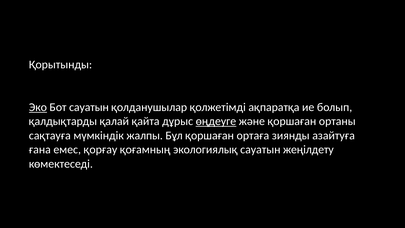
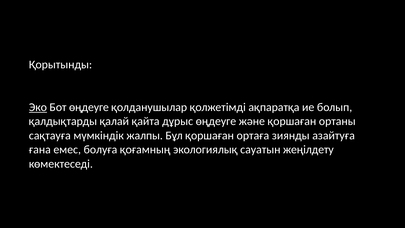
Бот сауатын: сауатын -> өңдеуге
өңдеуге at (216, 121) underline: present -> none
қорғау: қорғау -> болуға
